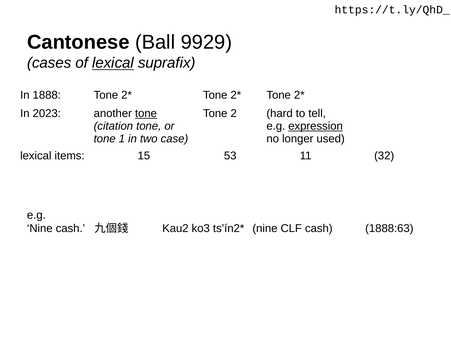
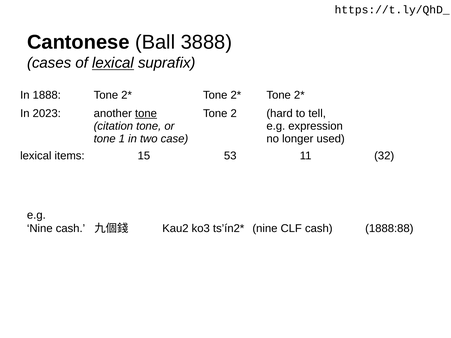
9929: 9929 -> 3888
expression underline: present -> none
1888:63: 1888:63 -> 1888:88
